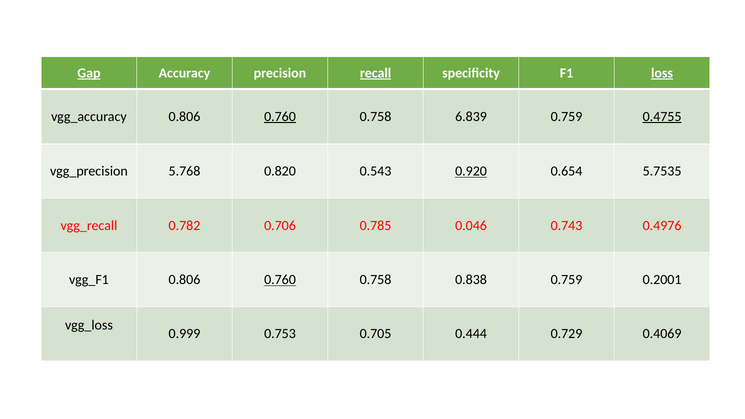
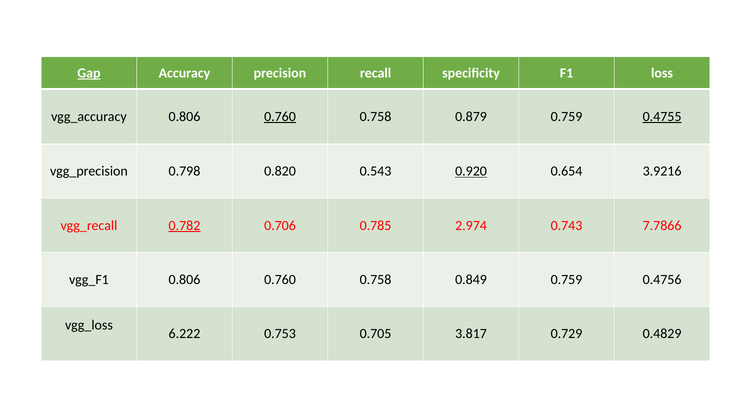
recall underline: present -> none
loss underline: present -> none
6.839: 6.839 -> 0.879
5.768: 5.768 -> 0.798
5.7535: 5.7535 -> 3.9216
0.782 underline: none -> present
0.046: 0.046 -> 2.974
0.4976: 0.4976 -> 7.7866
0.760 at (280, 280) underline: present -> none
0.838: 0.838 -> 0.849
0.2001: 0.2001 -> 0.4756
0.999: 0.999 -> 6.222
0.444: 0.444 -> 3.817
0.4069: 0.4069 -> 0.4829
